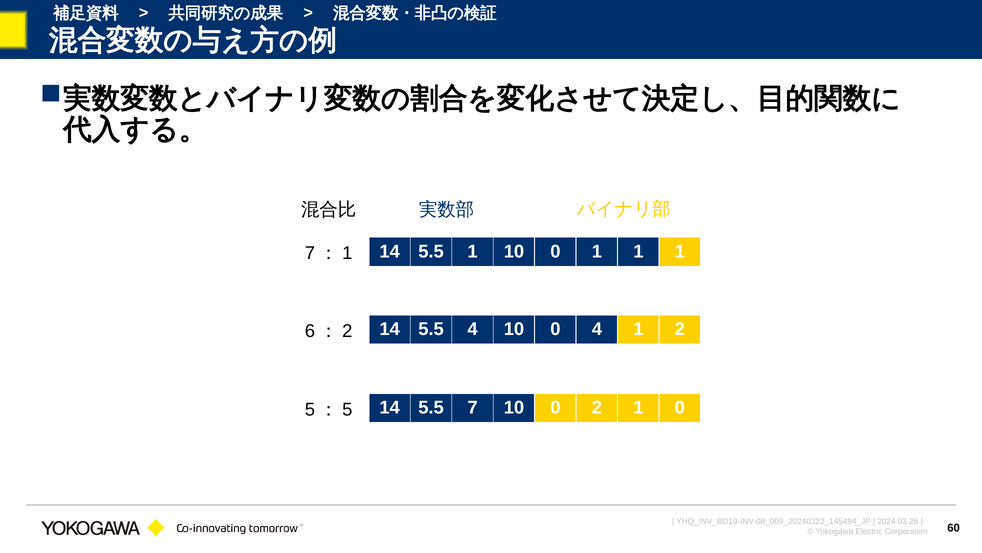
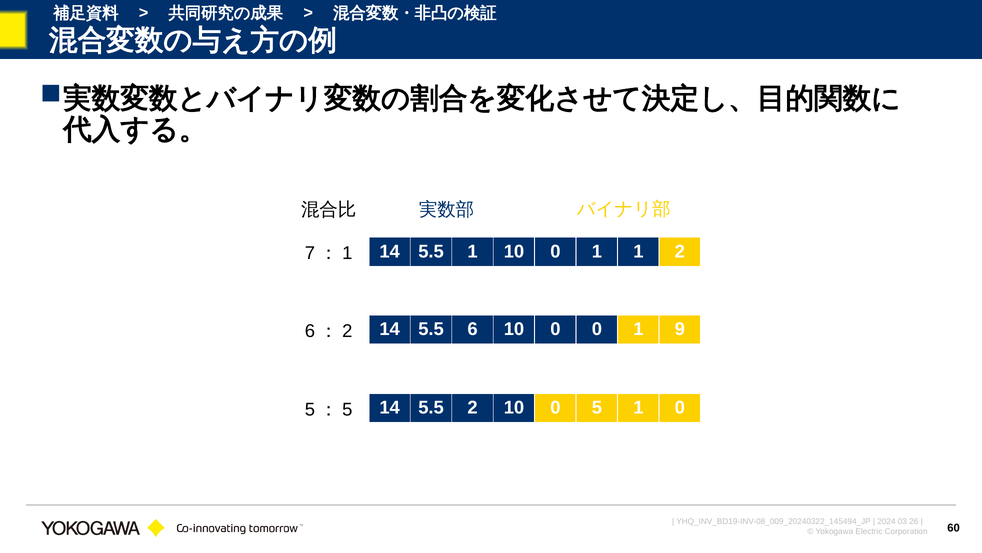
1 1 1: 1 -> 2
5.5 4: 4 -> 6
0 4: 4 -> 0
1 2: 2 -> 9
5.5 7: 7 -> 2
0 2: 2 -> 5
